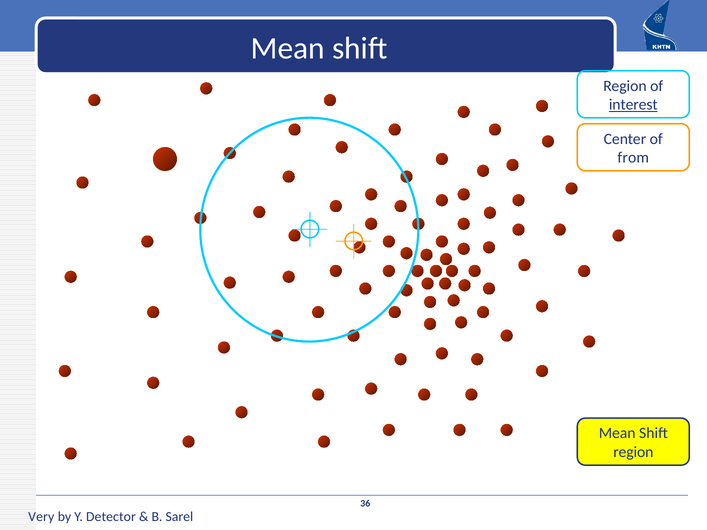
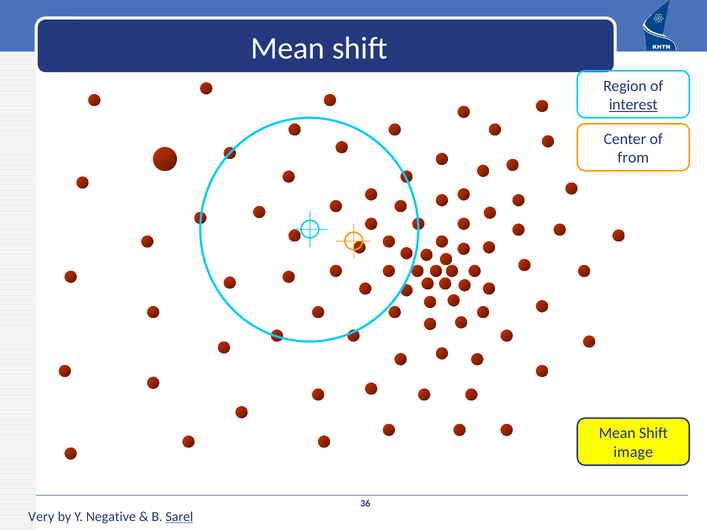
region at (633, 452): region -> image
Detector: Detector -> Negative
Sarel underline: none -> present
